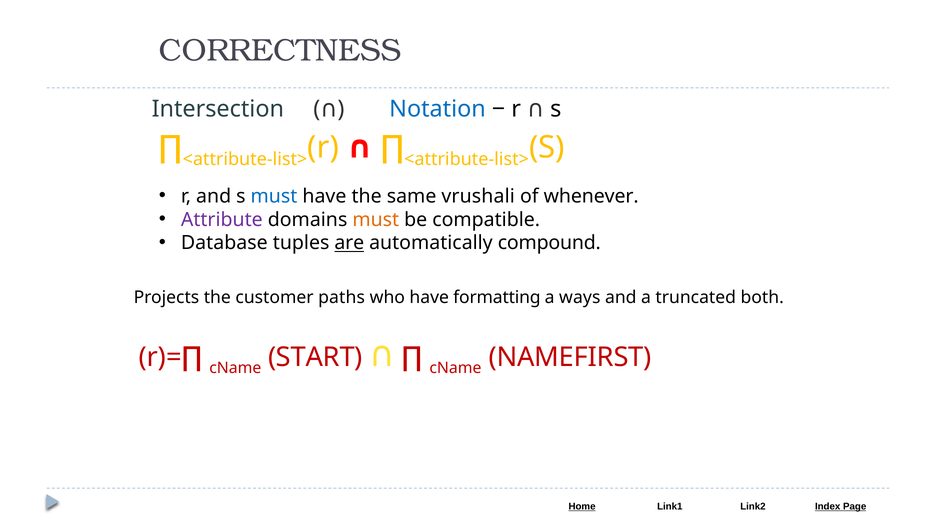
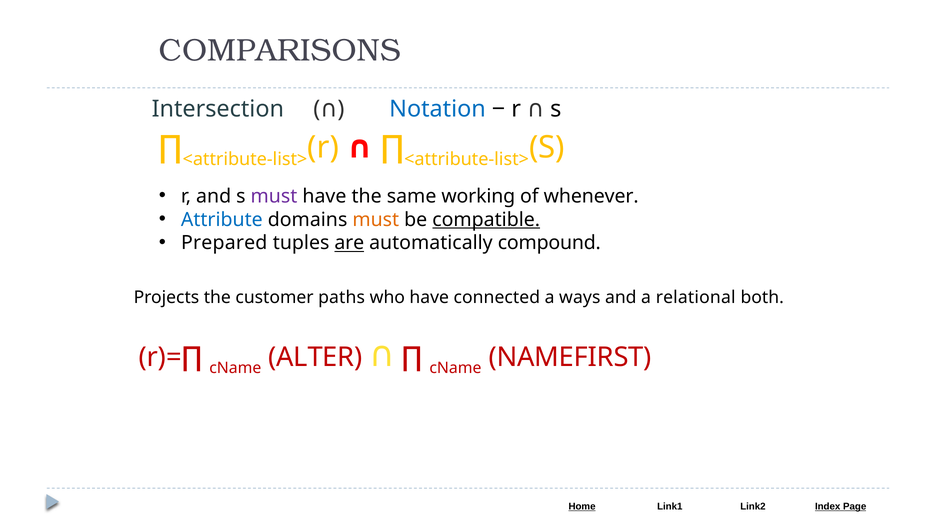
CORRECTNESS: CORRECTNESS -> COMPARISONS
must at (274, 196) colour: blue -> purple
vrushali: vrushali -> working
Attribute colour: purple -> blue
compatible underline: none -> present
Database: Database -> Prepared
formatting: formatting -> connected
truncated: truncated -> relational
START: START -> ALTER
